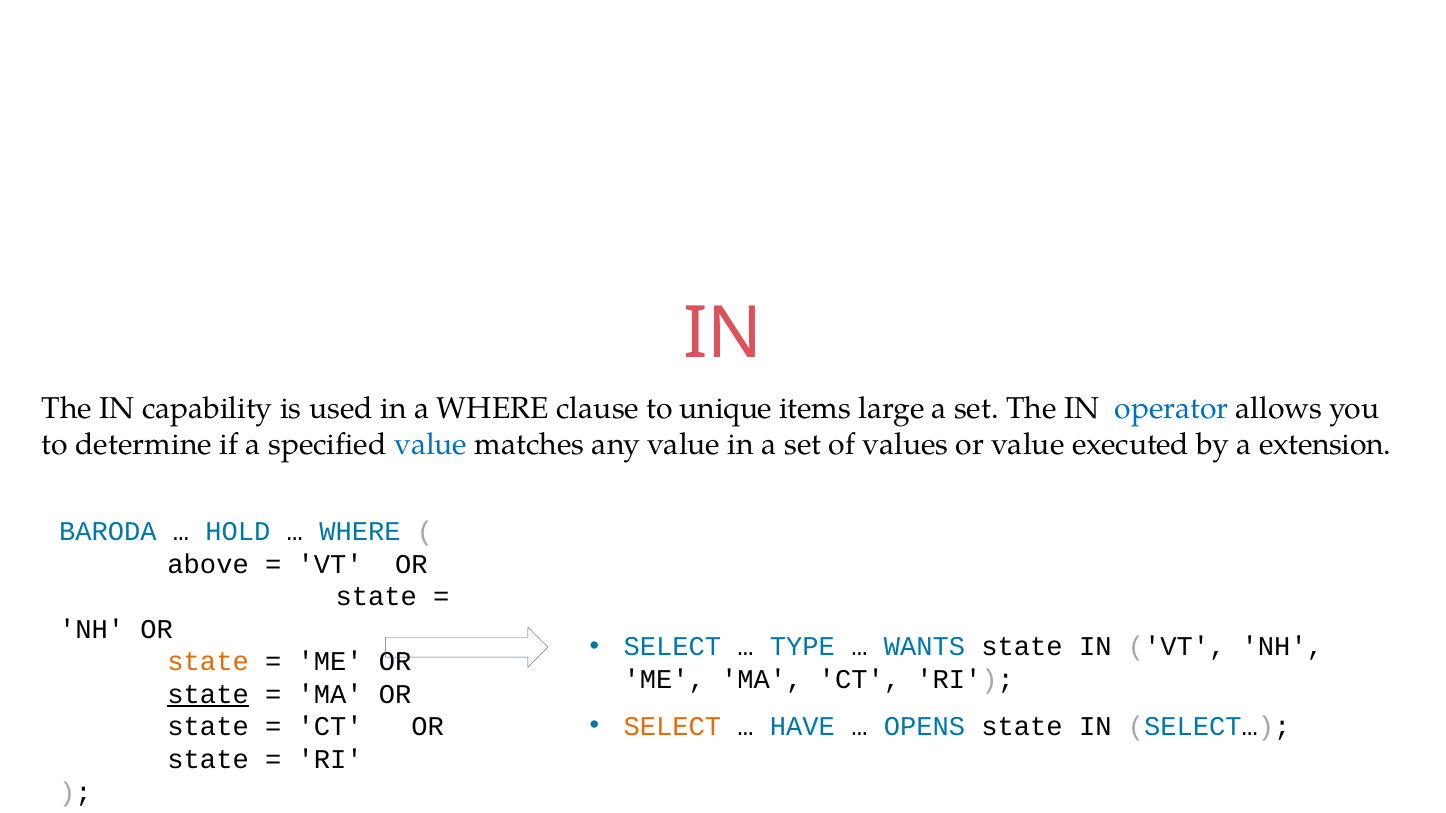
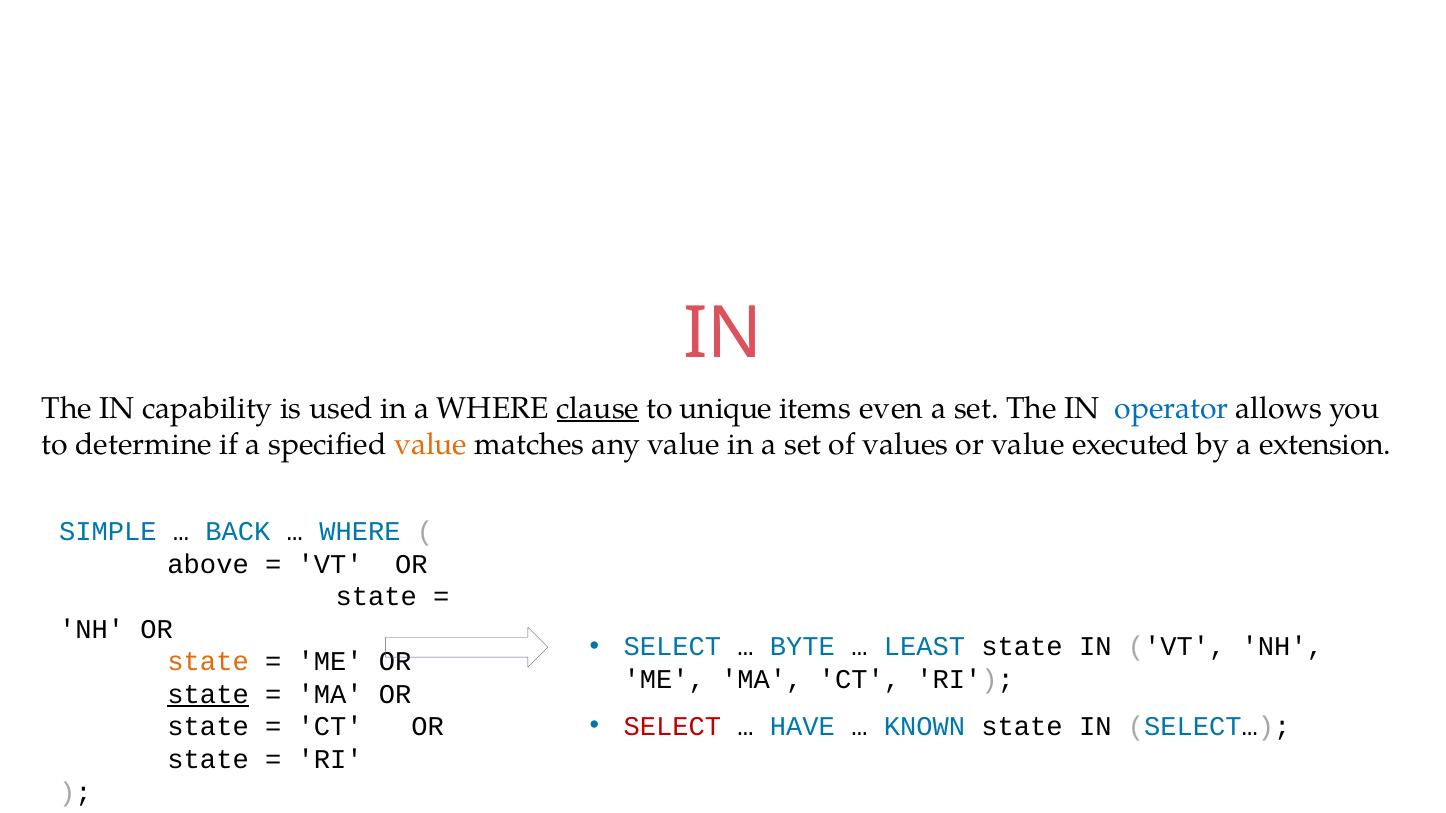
clause underline: none -> present
large: large -> even
value at (431, 445) colour: blue -> orange
BARODA: BARODA -> SIMPLE
HOLD: HOLD -> BACK
TYPE: TYPE -> BYTE
WANTS: WANTS -> LEAST
SELECT at (672, 727) colour: orange -> red
OPENS: OPENS -> KNOWN
